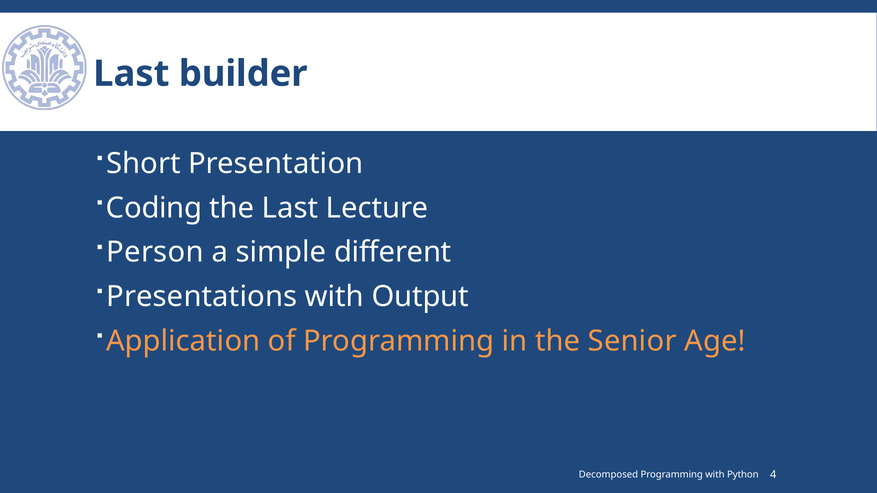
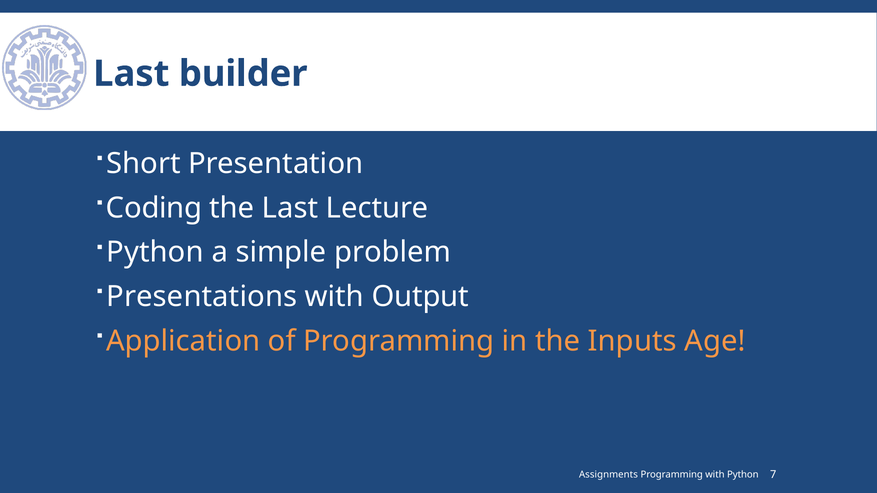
Person at (155, 252): Person -> Python
different: different -> problem
Senior: Senior -> Inputs
Decomposed: Decomposed -> Assignments
4: 4 -> 7
